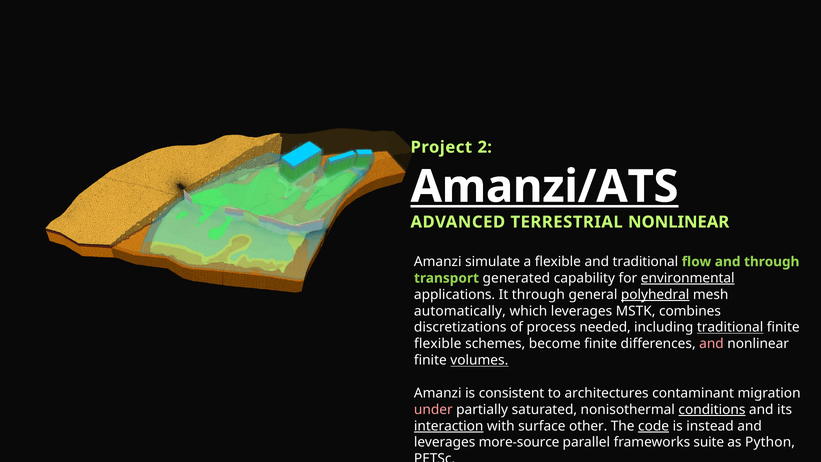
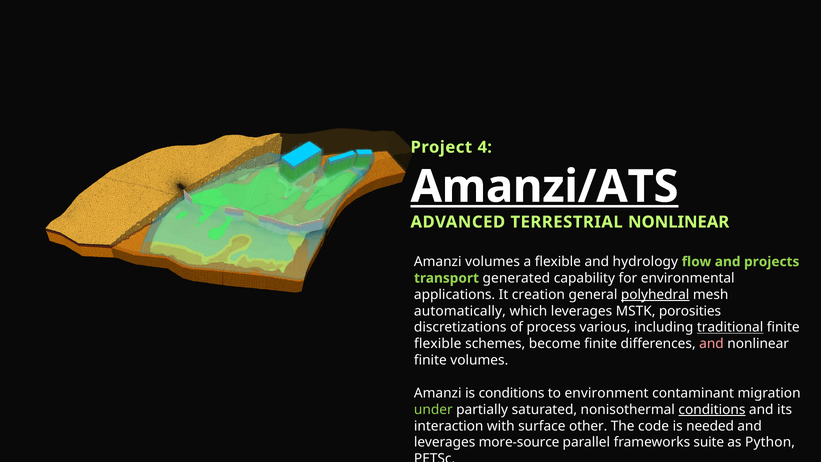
2: 2 -> 4
Amanzi simulate: simulate -> volumes
and traditional: traditional -> hydrology
and through: through -> projects
environmental underline: present -> none
It through: through -> creation
combines: combines -> porosities
needed: needed -> various
volumes at (479, 360) underline: present -> none
is consistent: consistent -> conditions
architectures: architectures -> environment
under colour: pink -> light green
interaction underline: present -> none
code underline: present -> none
instead: instead -> needed
